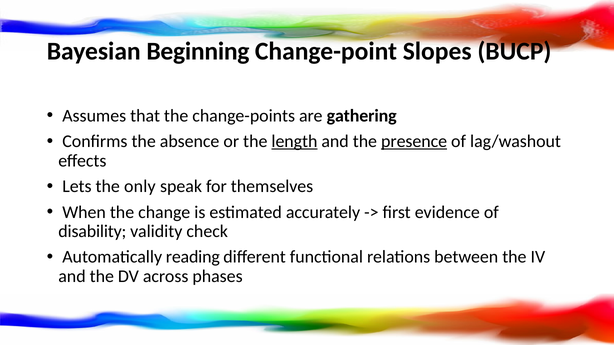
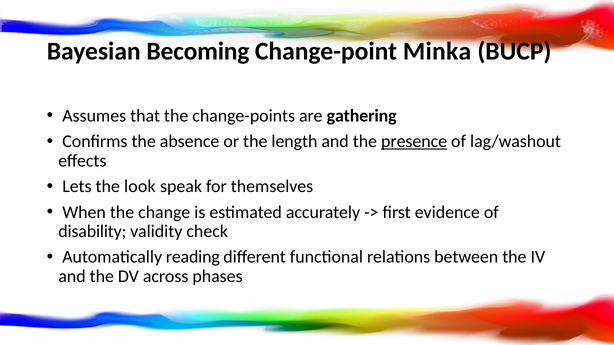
Beginning: Beginning -> Becoming
Slopes: Slopes -> Minka
length underline: present -> none
only: only -> look
